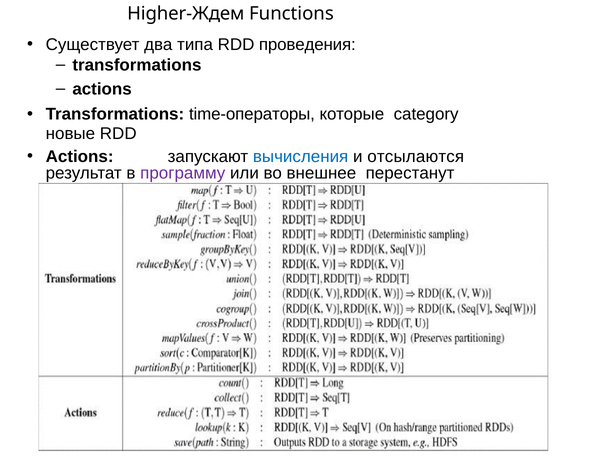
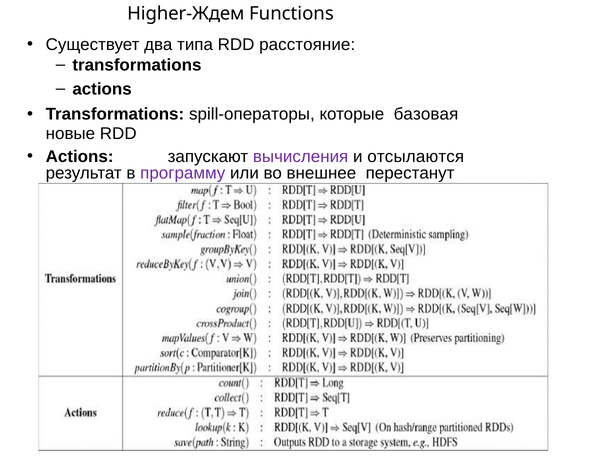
проведения: проведения -> расстояние
time-операторы: time-операторы -> spill-операторы
category: category -> базовая
вычисления colour: blue -> purple
